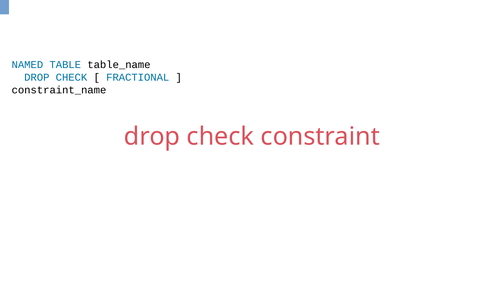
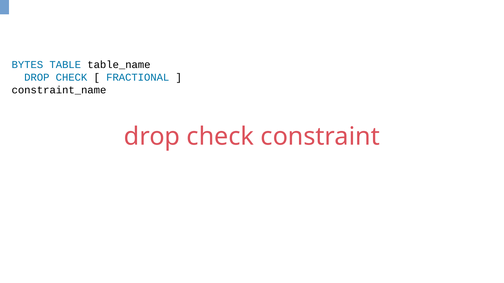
NAMED: NAMED -> BYTES
